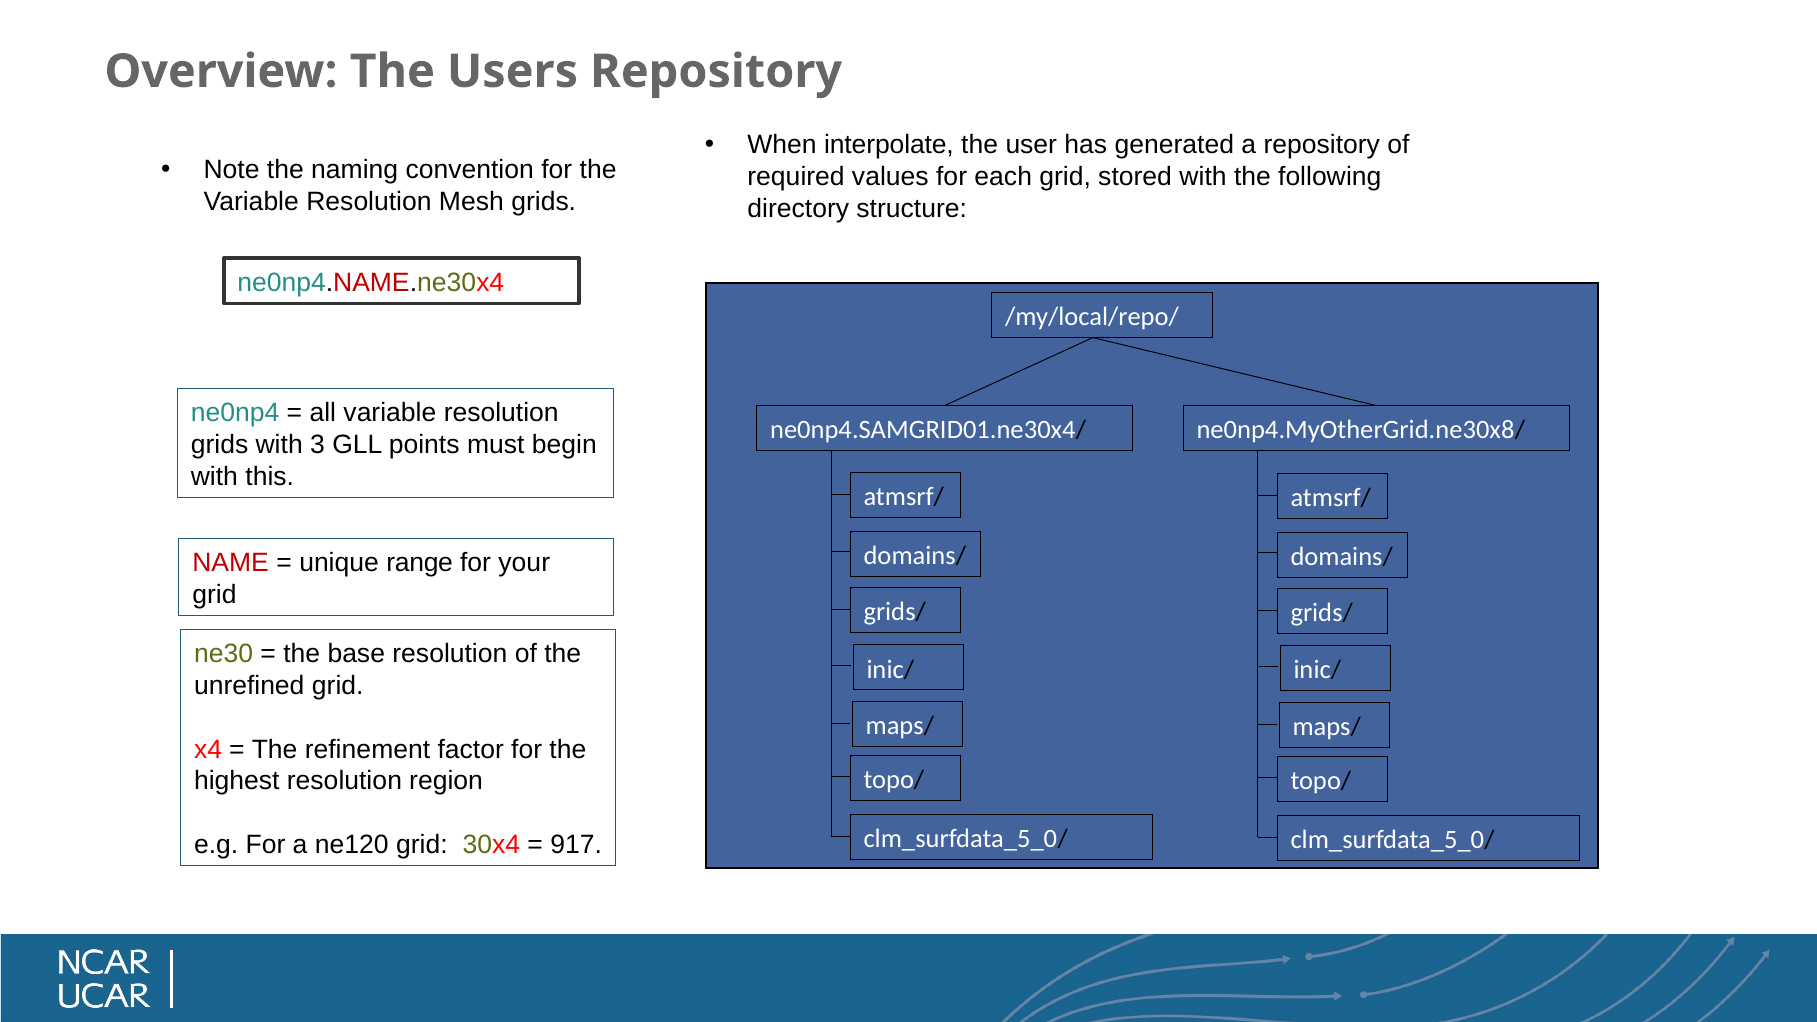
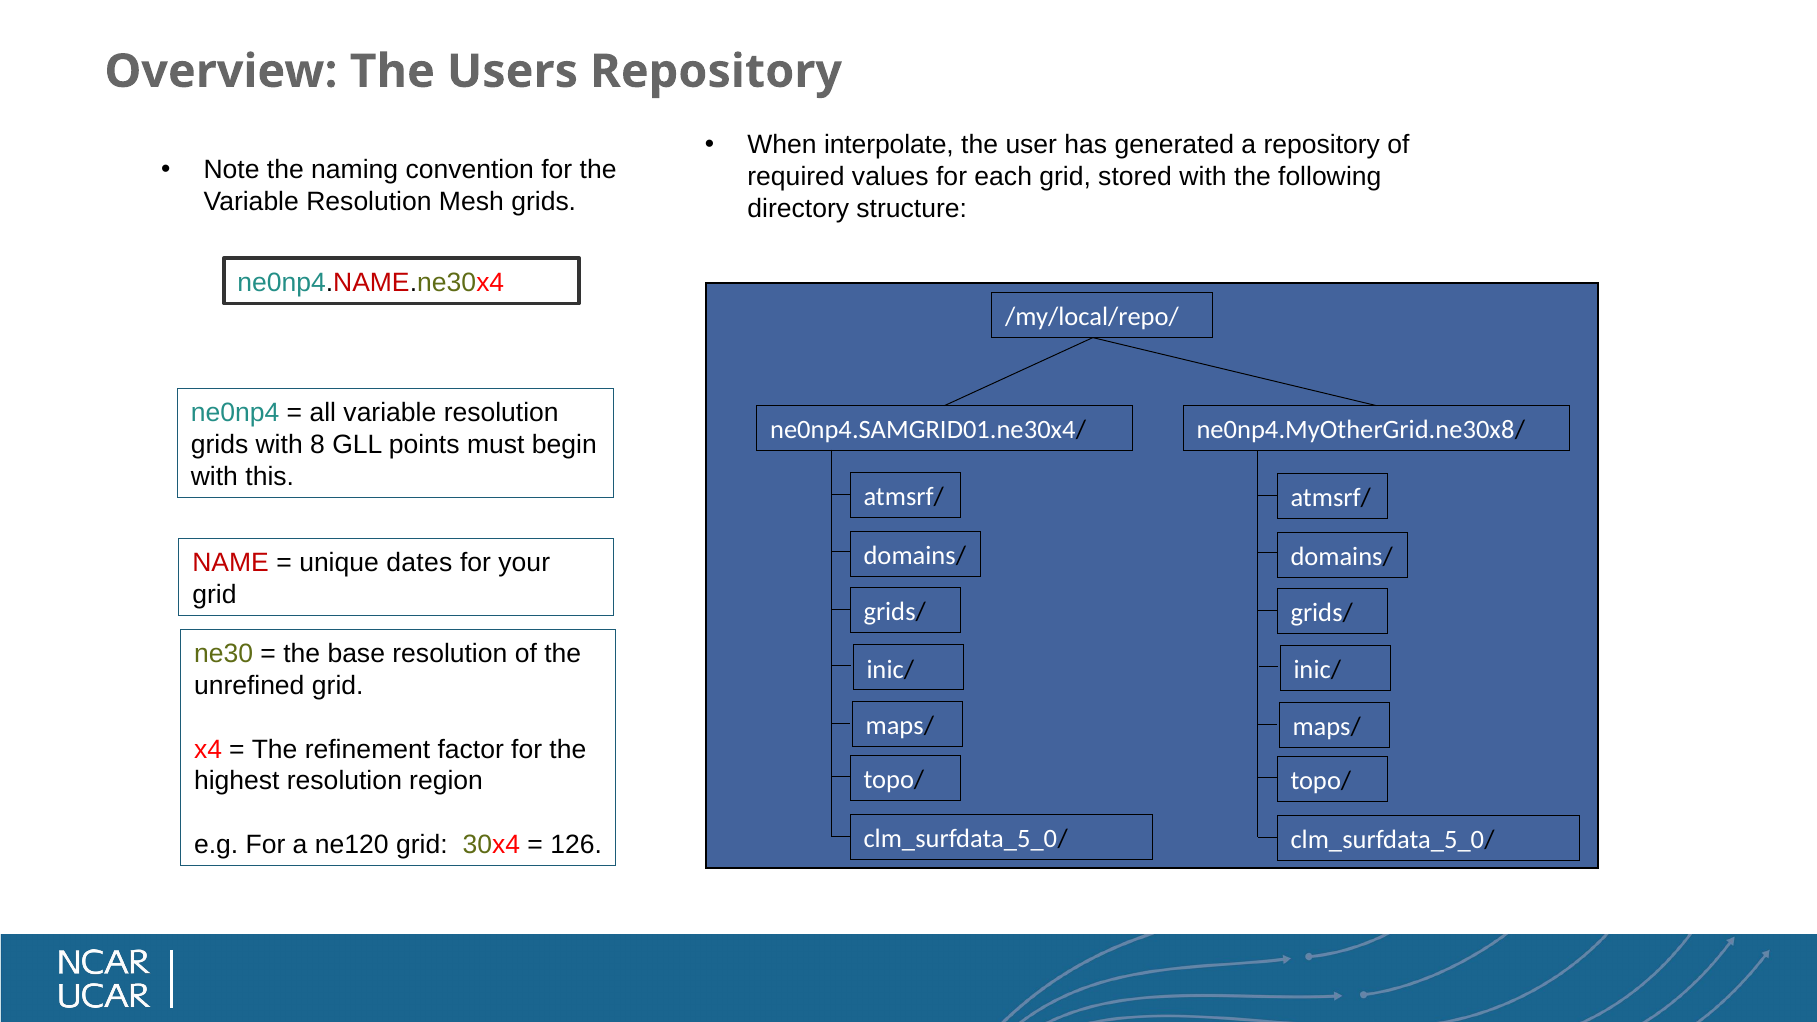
3: 3 -> 8
range: range -> dates
917: 917 -> 126
